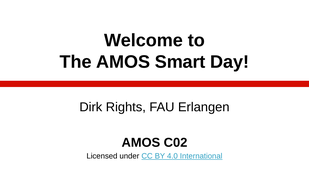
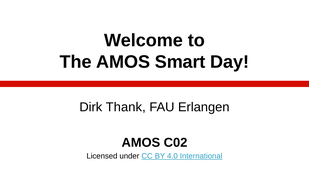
Rights: Rights -> Thank
